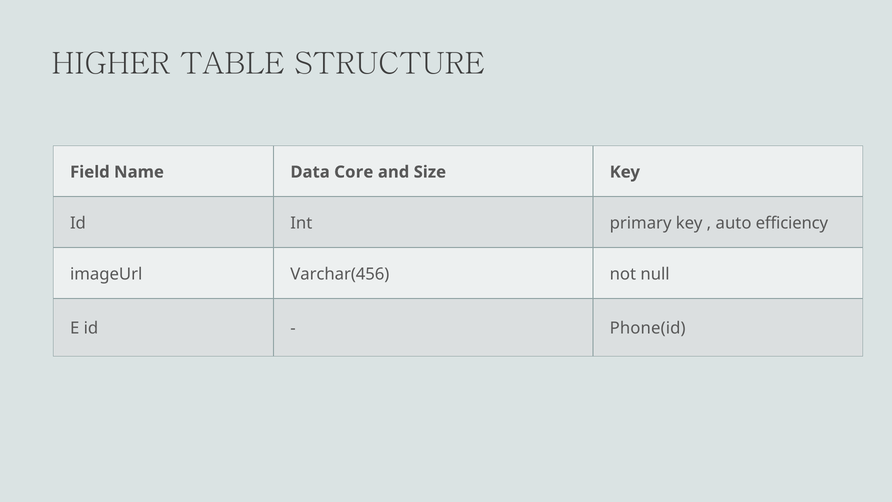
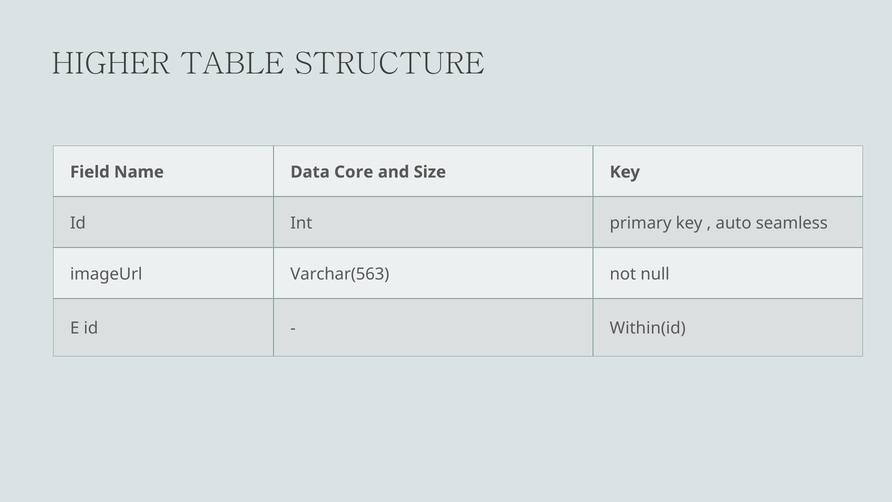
efficiency: efficiency -> seamless
Varchar(456: Varchar(456 -> Varchar(563
Phone(id: Phone(id -> Within(id
